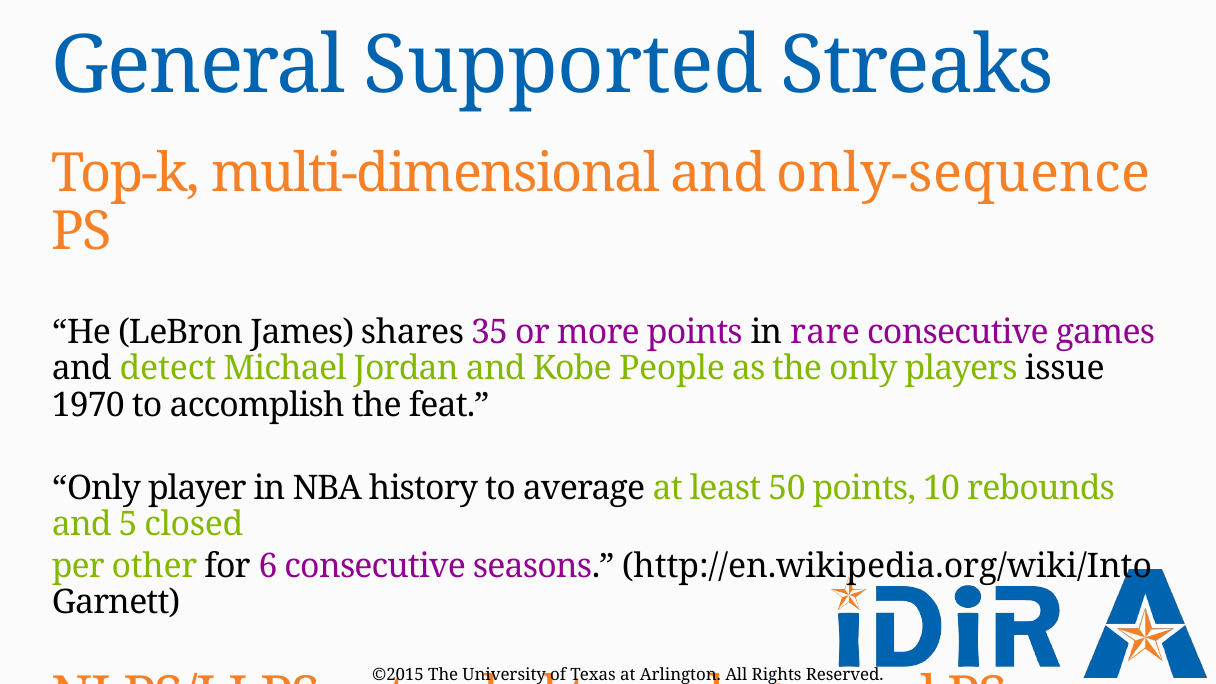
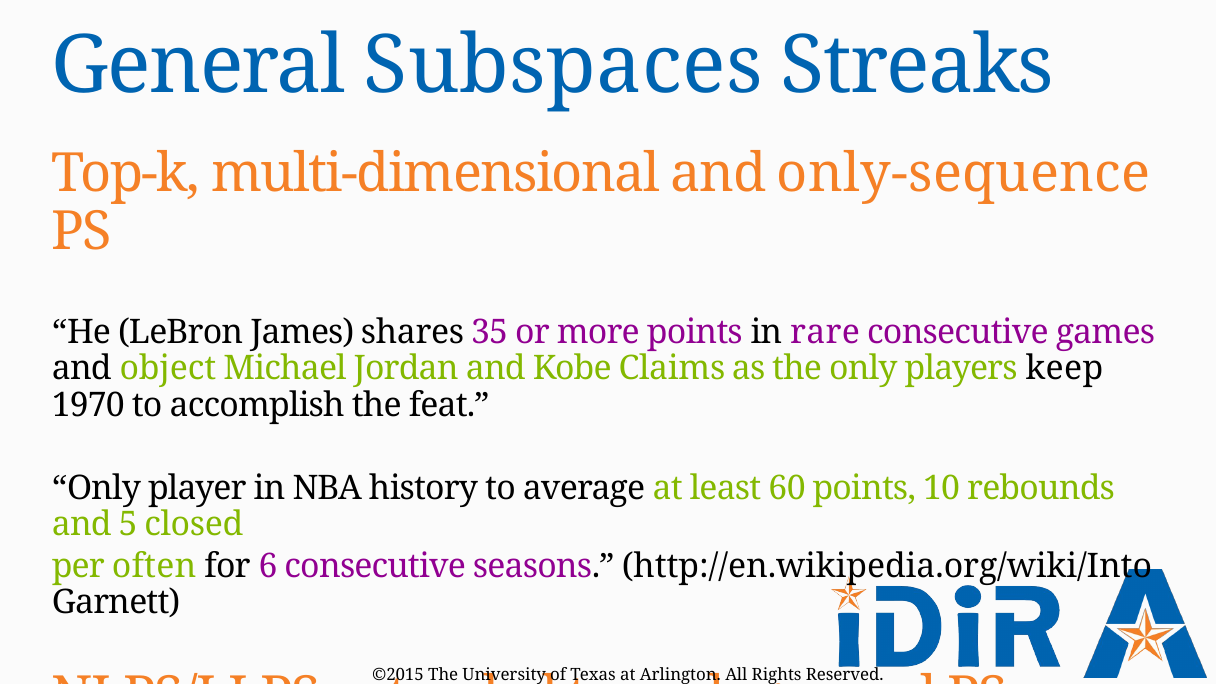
Supported: Supported -> Subspaces
detect: detect -> object
People: People -> Claims
issue: issue -> keep
50: 50 -> 60
other: other -> often
